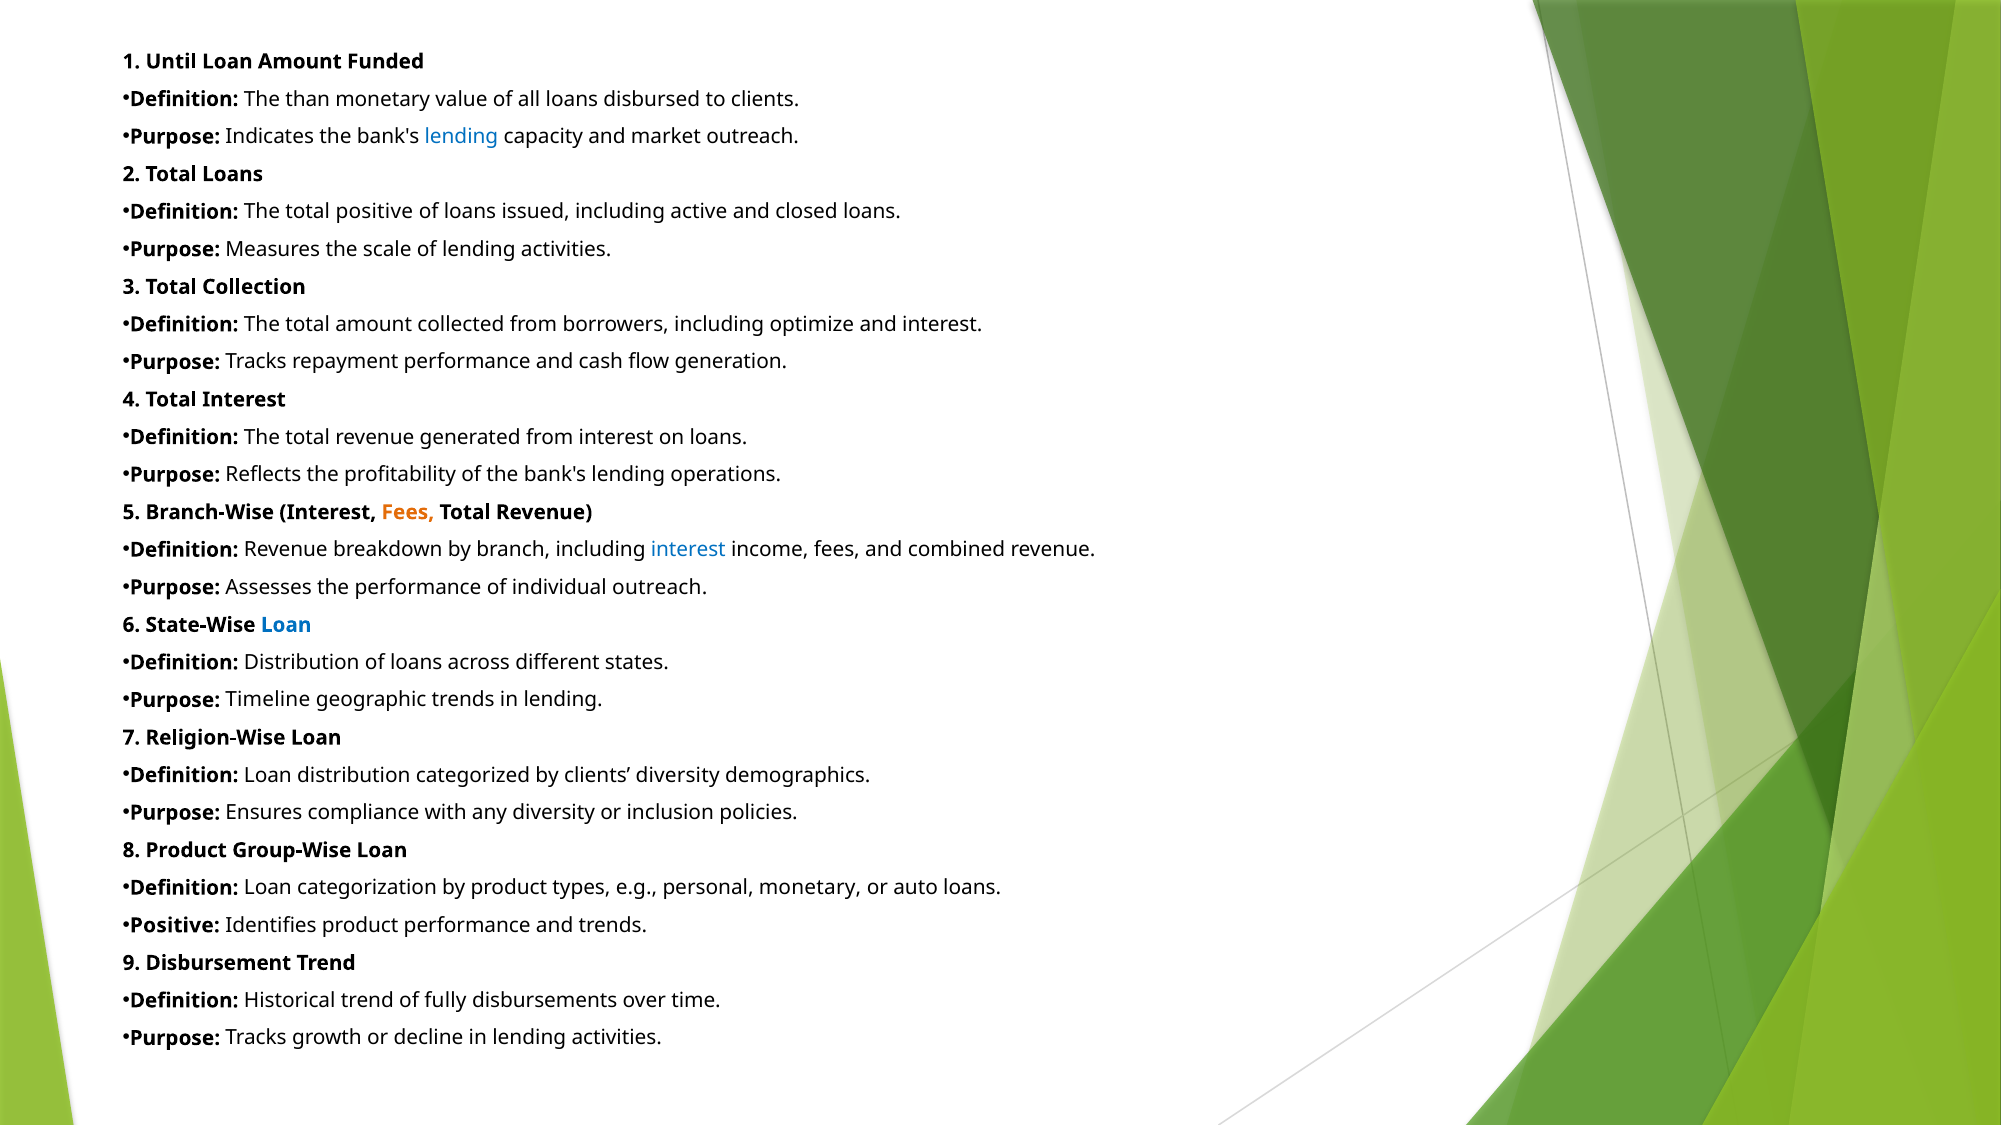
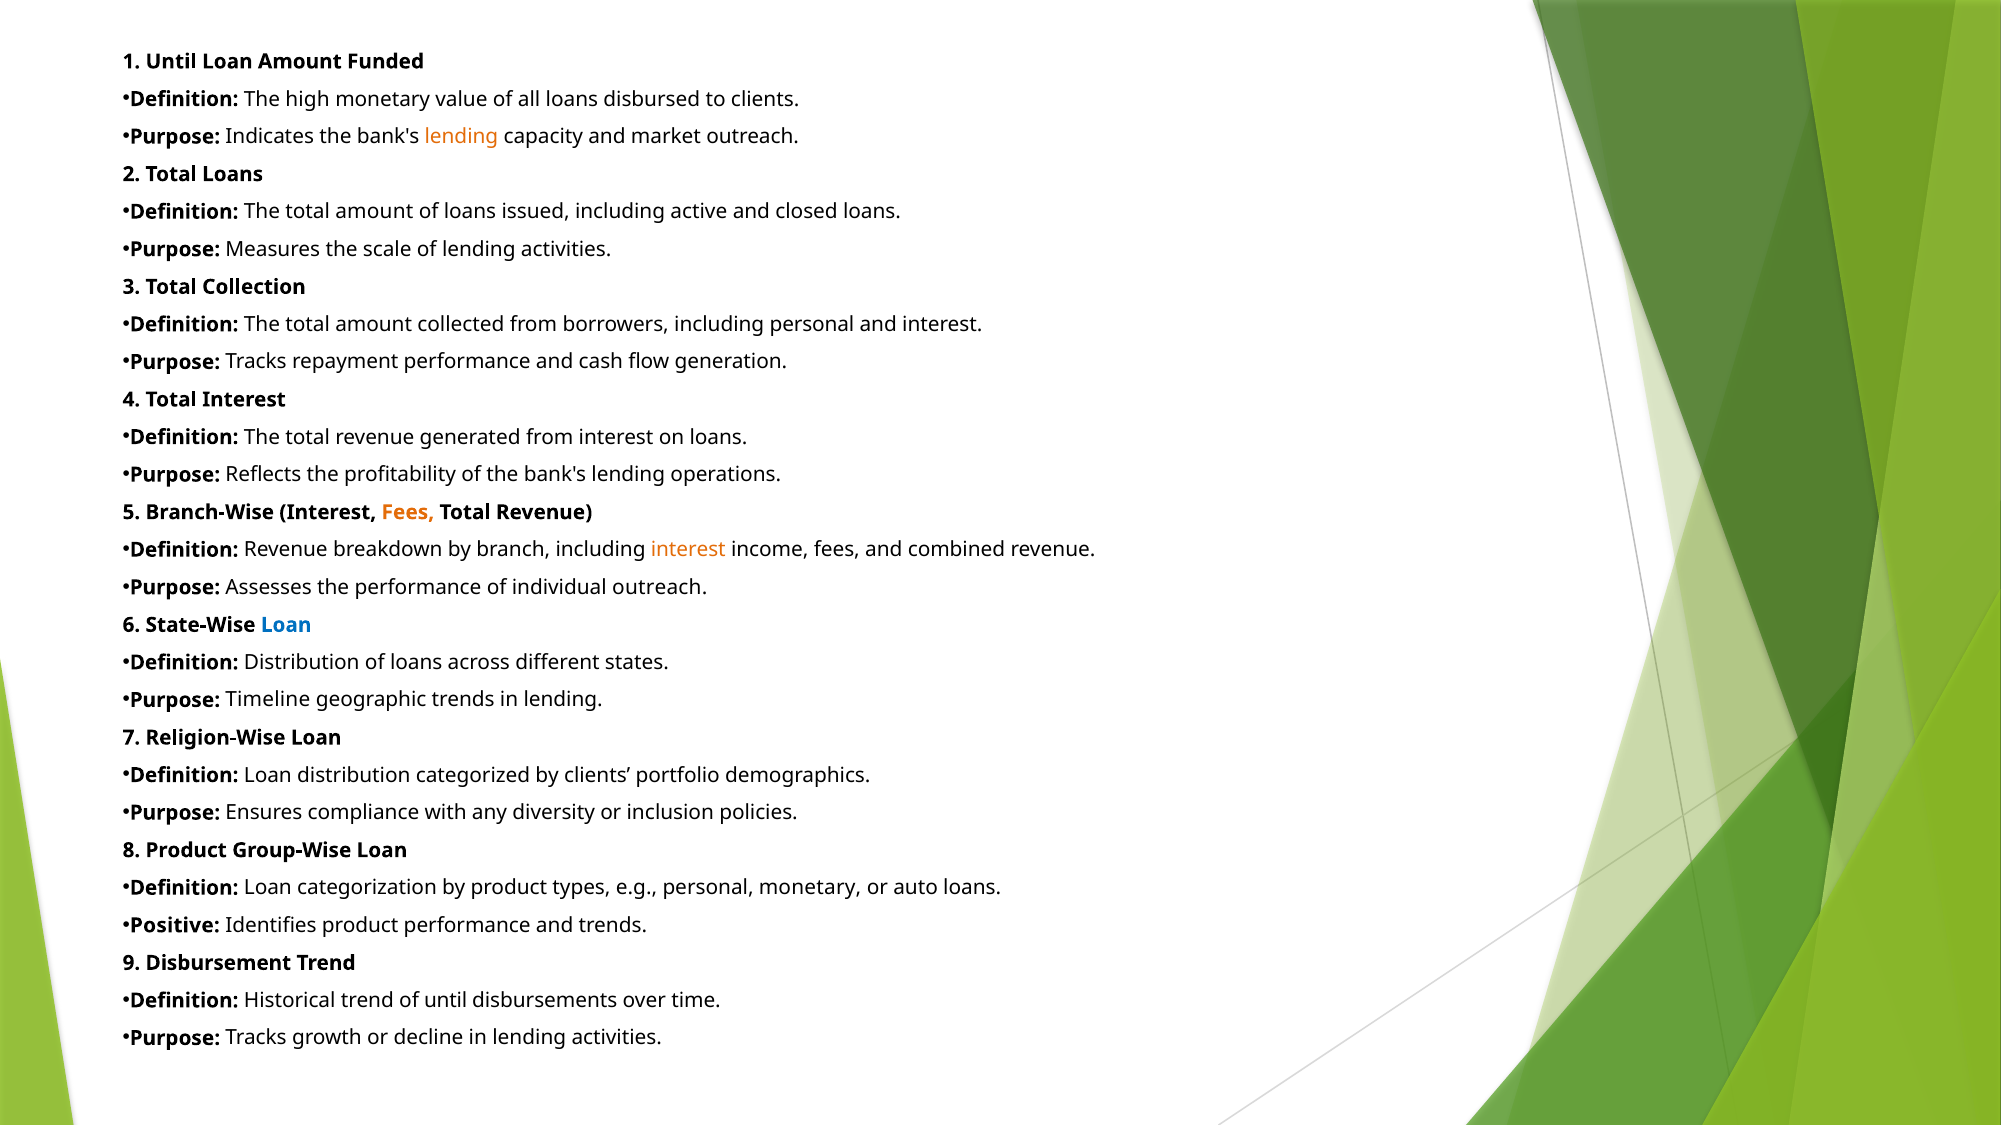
than: than -> high
lending at (461, 137) colour: blue -> orange
positive at (374, 212): positive -> amount
including optimize: optimize -> personal
interest at (688, 550) colour: blue -> orange
clients diversity: diversity -> portfolio
of fully: fully -> until
